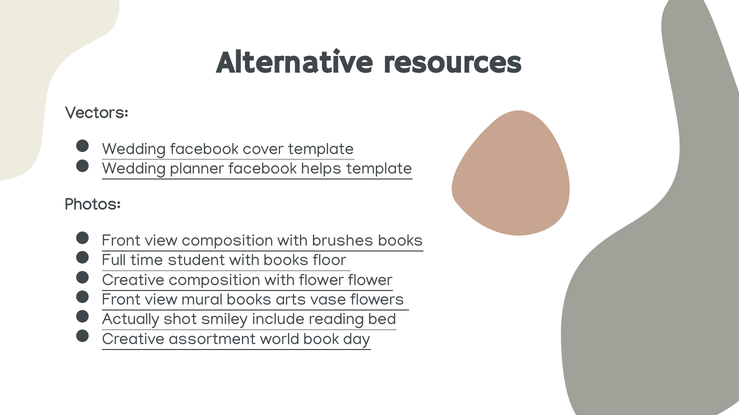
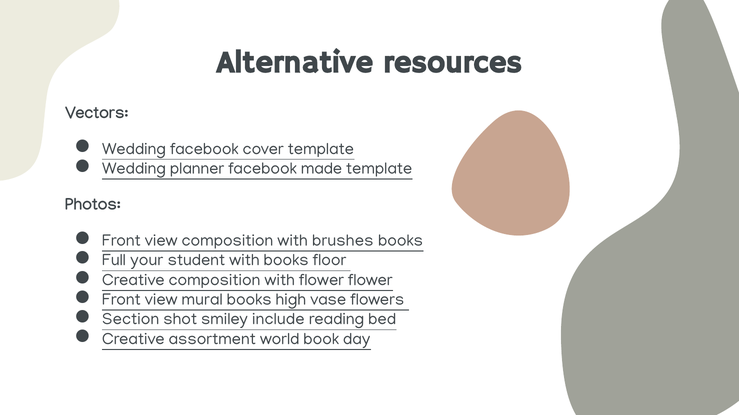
helps: helps -> made
time: time -> your
arts: arts -> high
Actually: Actually -> Section
